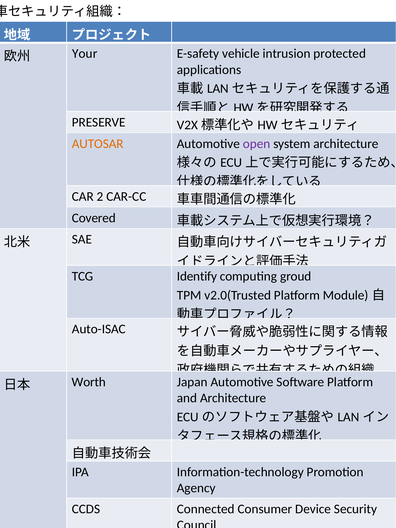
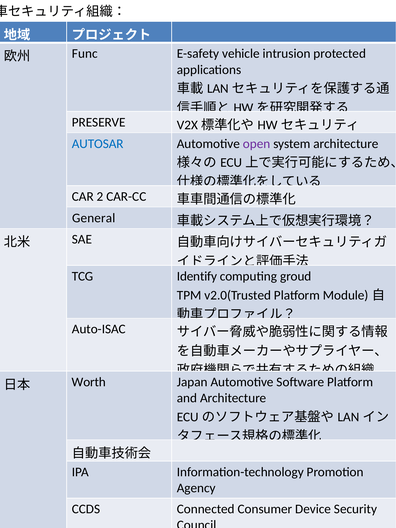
Your: Your -> Func
AUTOSAR colour: orange -> blue
Covered: Covered -> General
